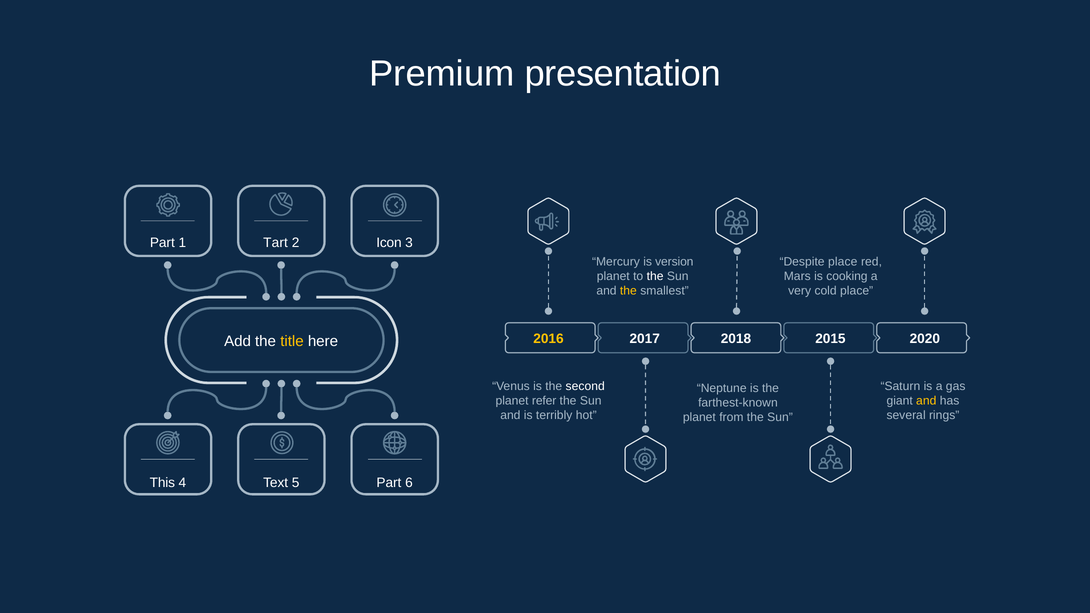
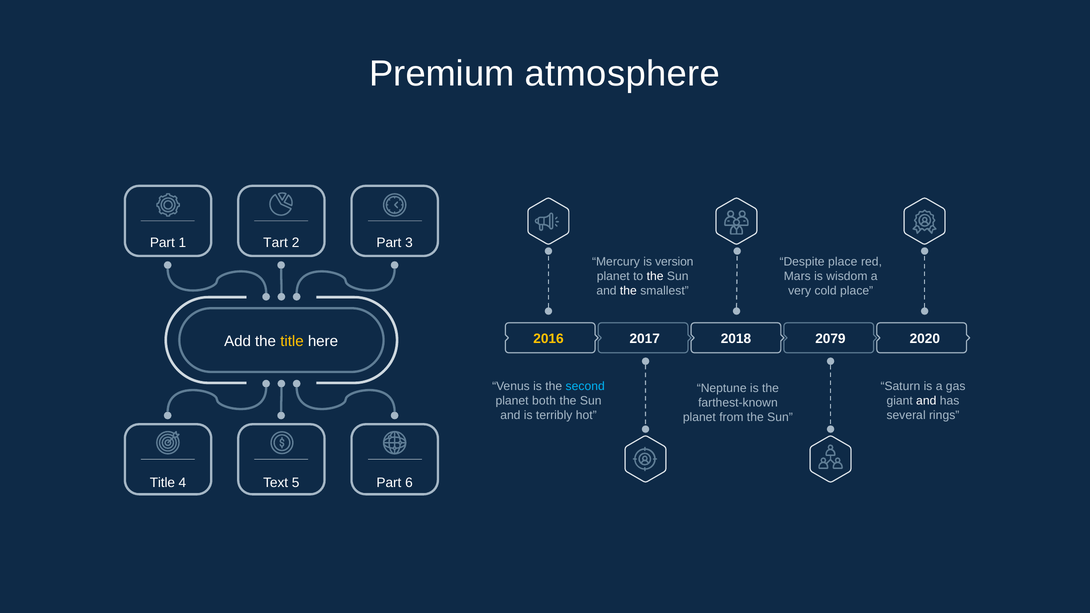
presentation: presentation -> atmosphere
2 Icon: Icon -> Part
cooking: cooking -> wisdom
the at (628, 291) colour: yellow -> white
2015: 2015 -> 2079
second colour: white -> light blue
refer: refer -> both
and at (926, 401) colour: yellow -> white
This at (162, 483): This -> Title
